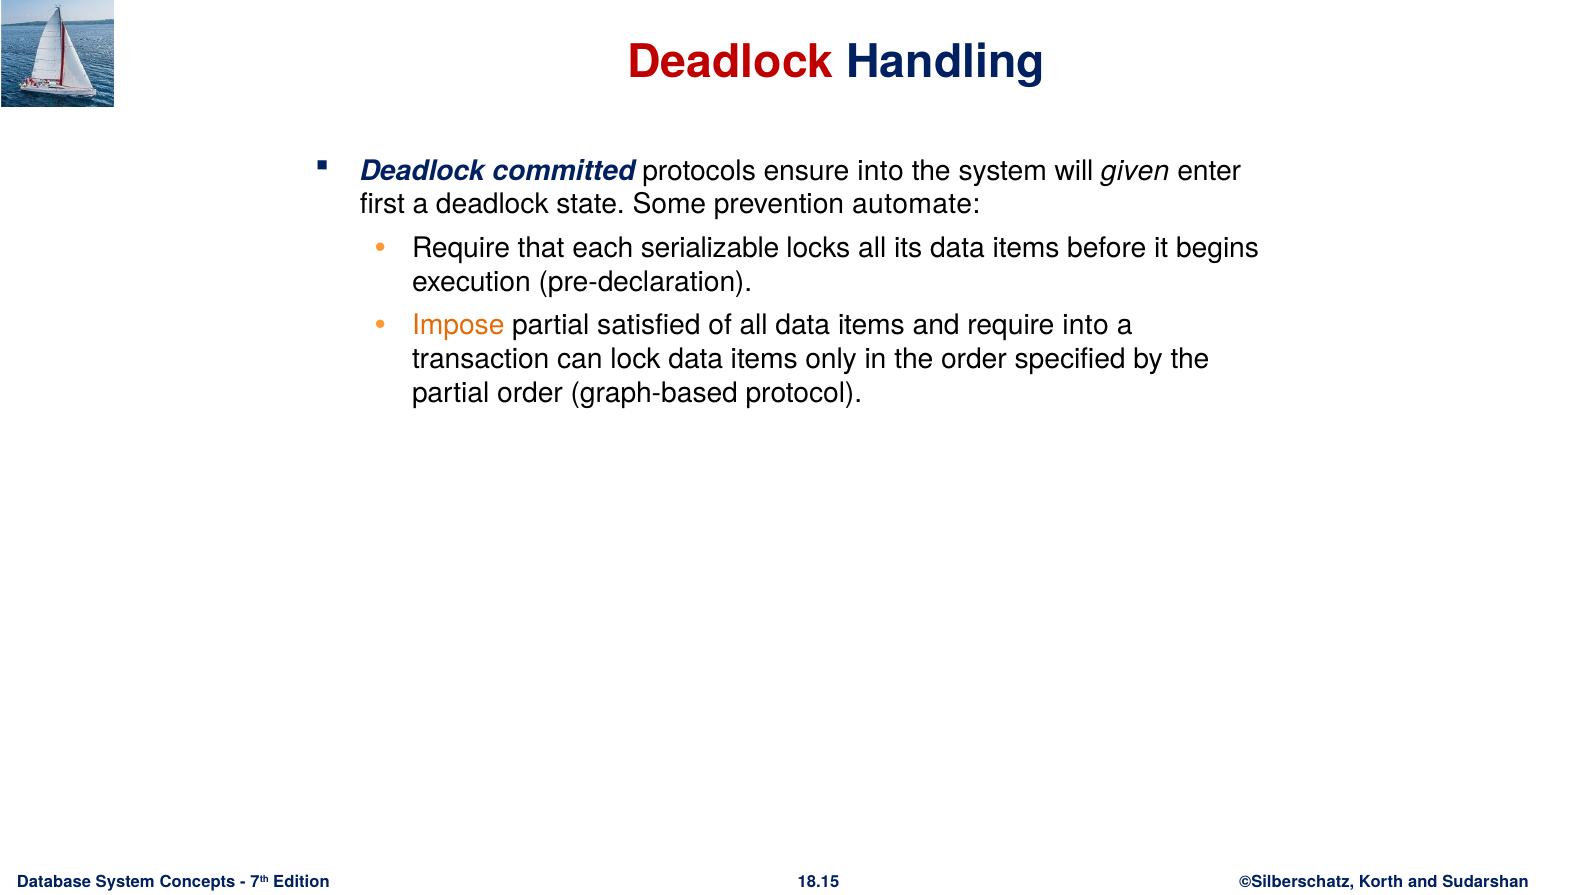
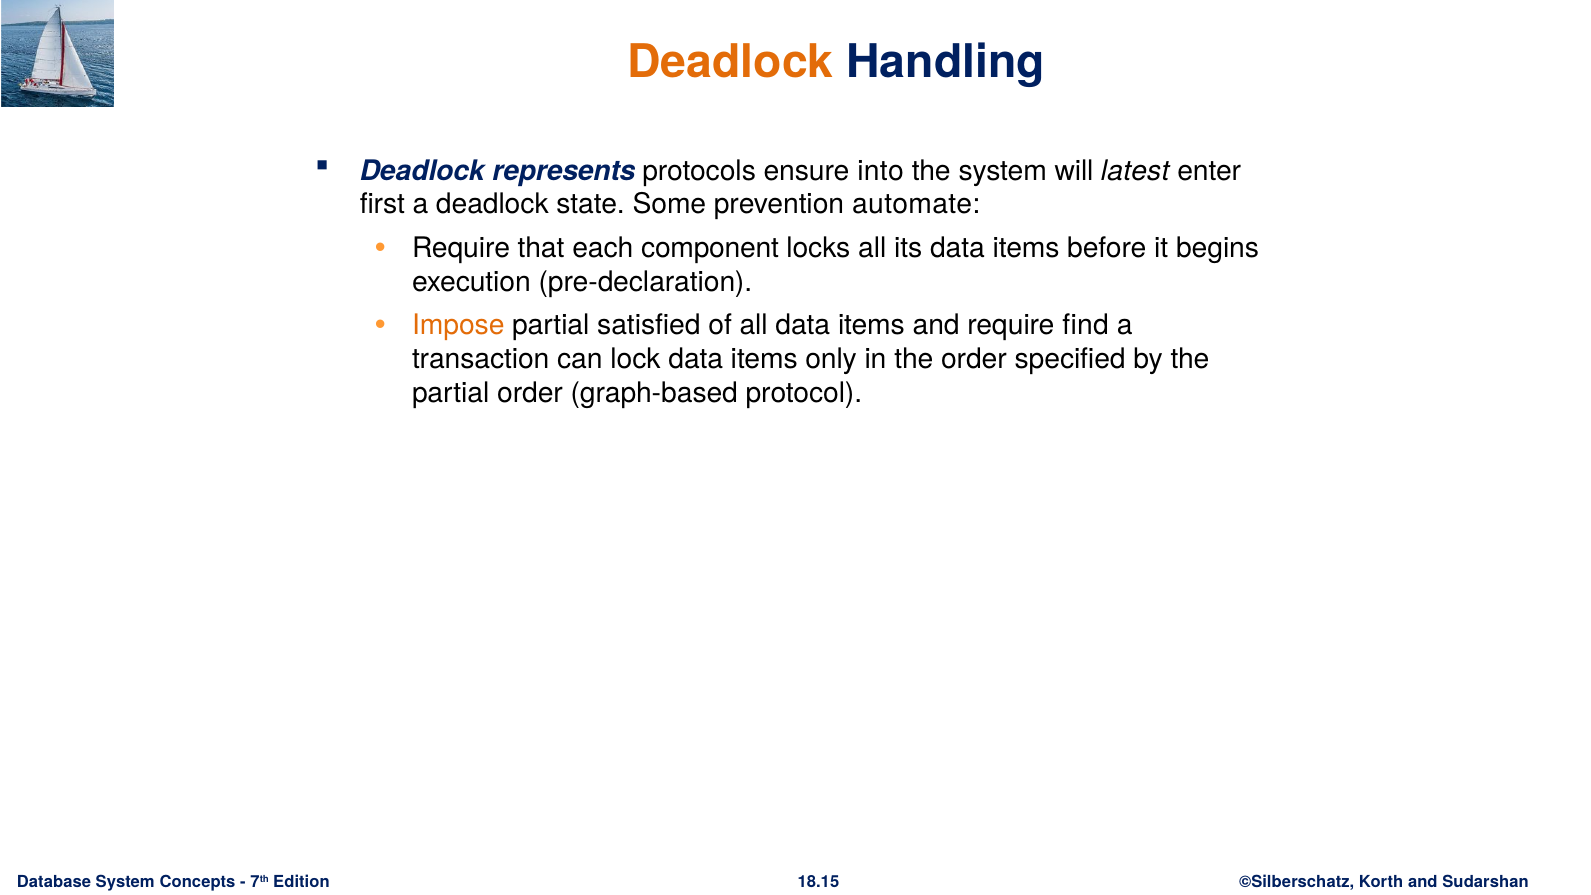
Deadlock at (731, 62) colour: red -> orange
committed: committed -> represents
given: given -> latest
serializable: serializable -> component
require into: into -> find
